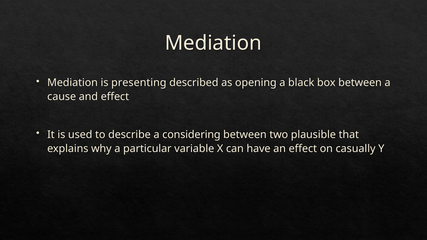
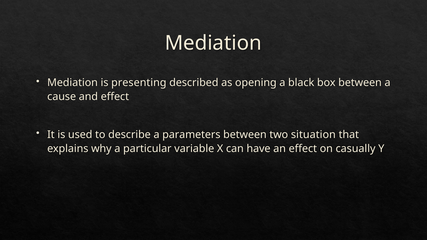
considering: considering -> parameters
plausible: plausible -> situation
